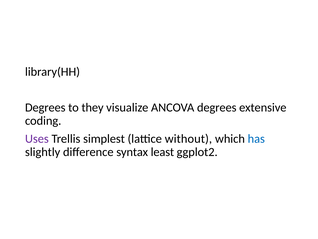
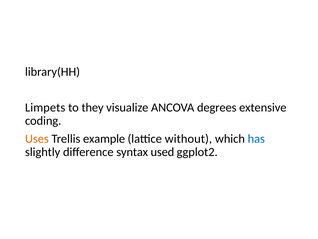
Degrees at (45, 107): Degrees -> Limpets
Uses colour: purple -> orange
simplest: simplest -> example
least: least -> used
